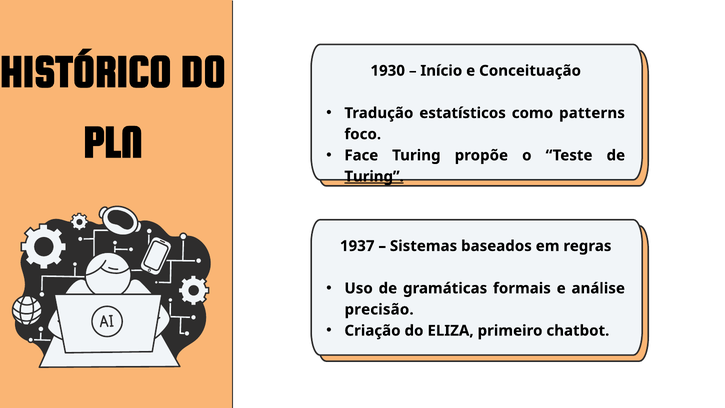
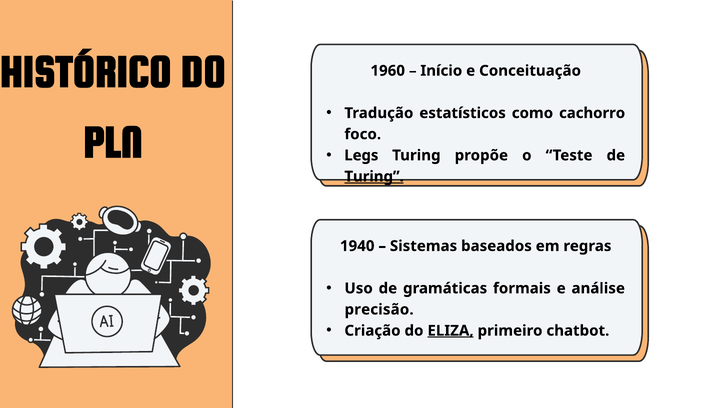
1930: 1930 -> 1960
patterns: patterns -> cachorro
Face: Face -> Legs
1937: 1937 -> 1940
ELIZA underline: none -> present
